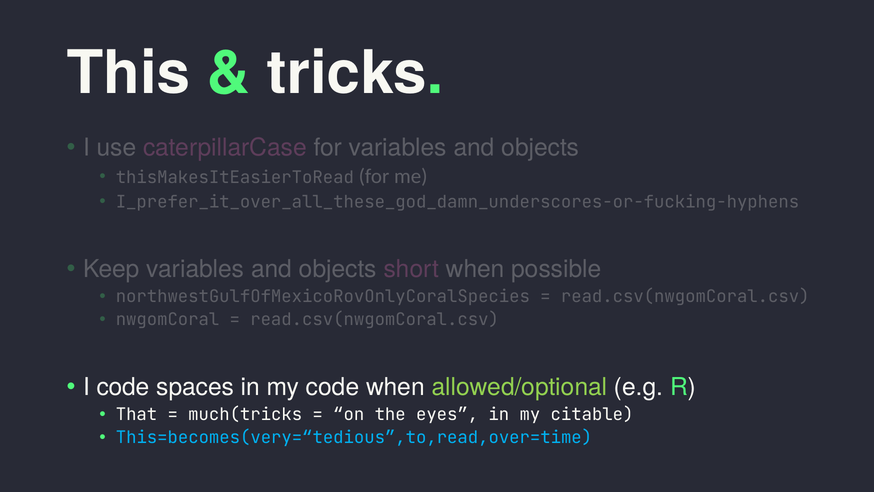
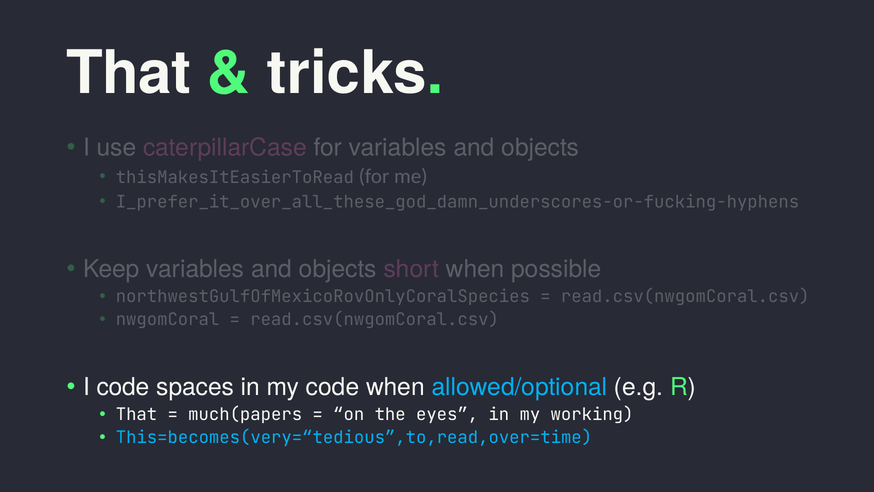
This at (128, 73): This -> That
allowed/optional colour: light green -> light blue
much(tricks: much(tricks -> much(papers
citable: citable -> working
